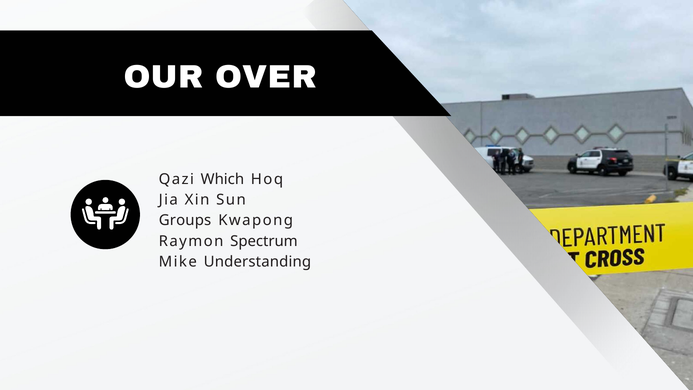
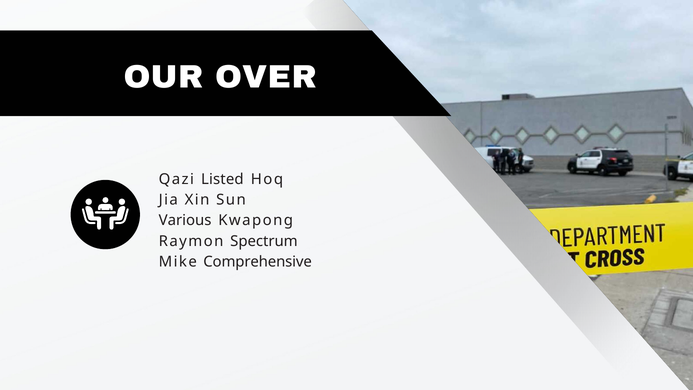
Which: Which -> Listed
Groups: Groups -> Various
Understanding: Understanding -> Comprehensive
